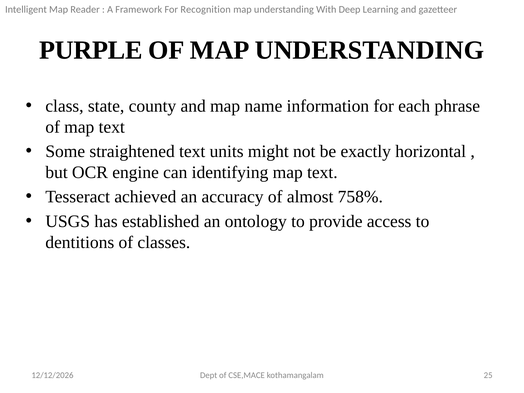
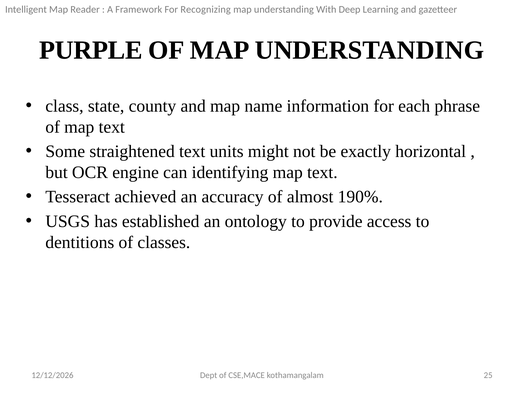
Recognition: Recognition -> Recognizing
758%: 758% -> 190%
